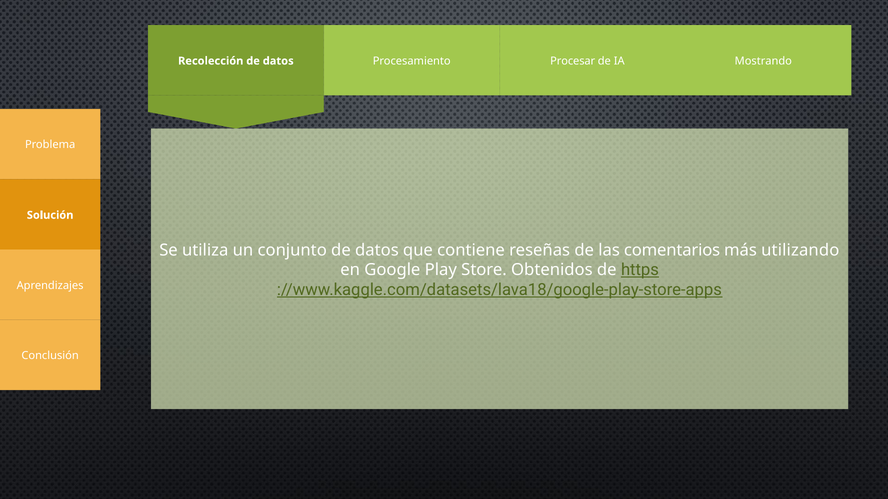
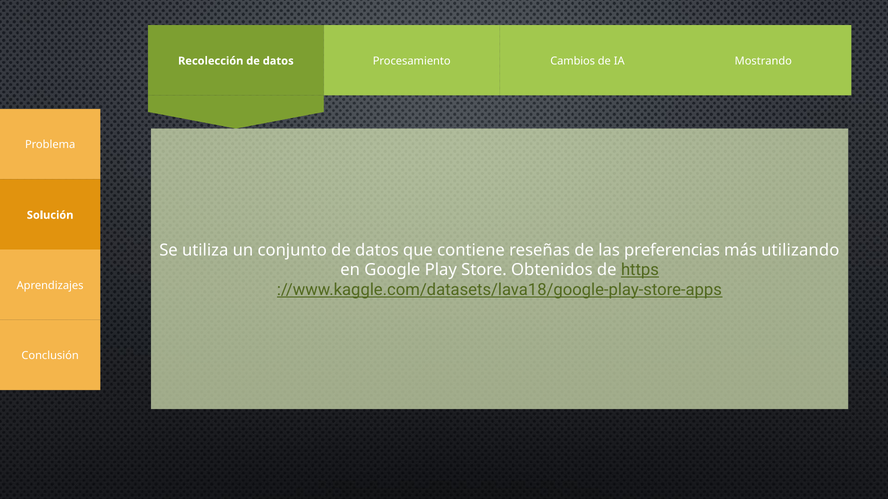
Procesar: Procesar -> Cambios
comentarios: comentarios -> preferencias
